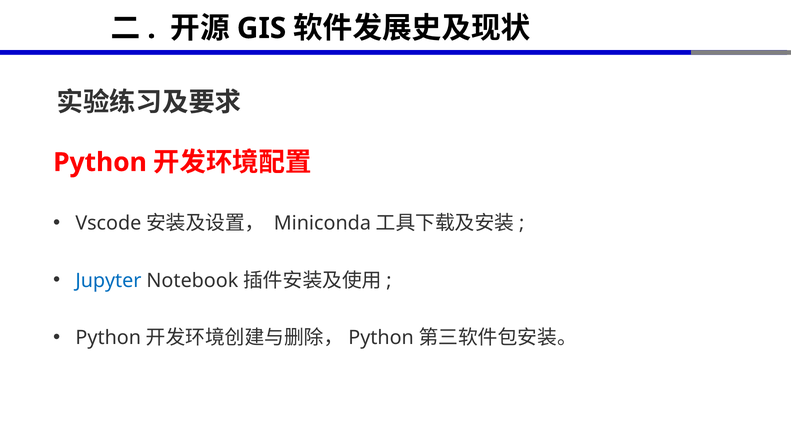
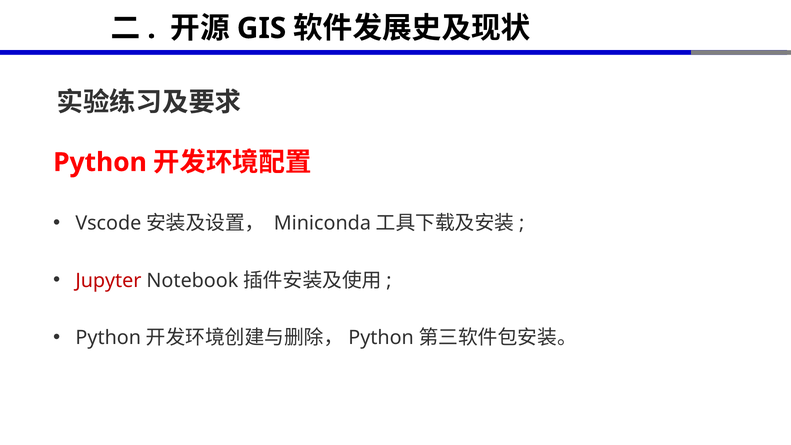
Jupyter colour: blue -> red
